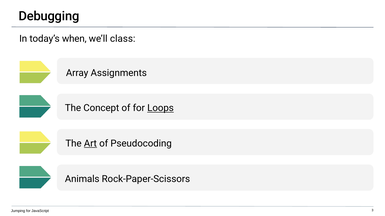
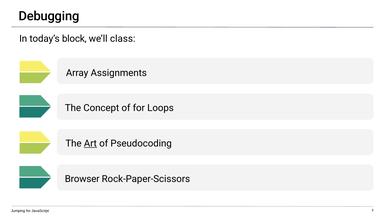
when: when -> block
Loops underline: present -> none
Animals: Animals -> Browser
